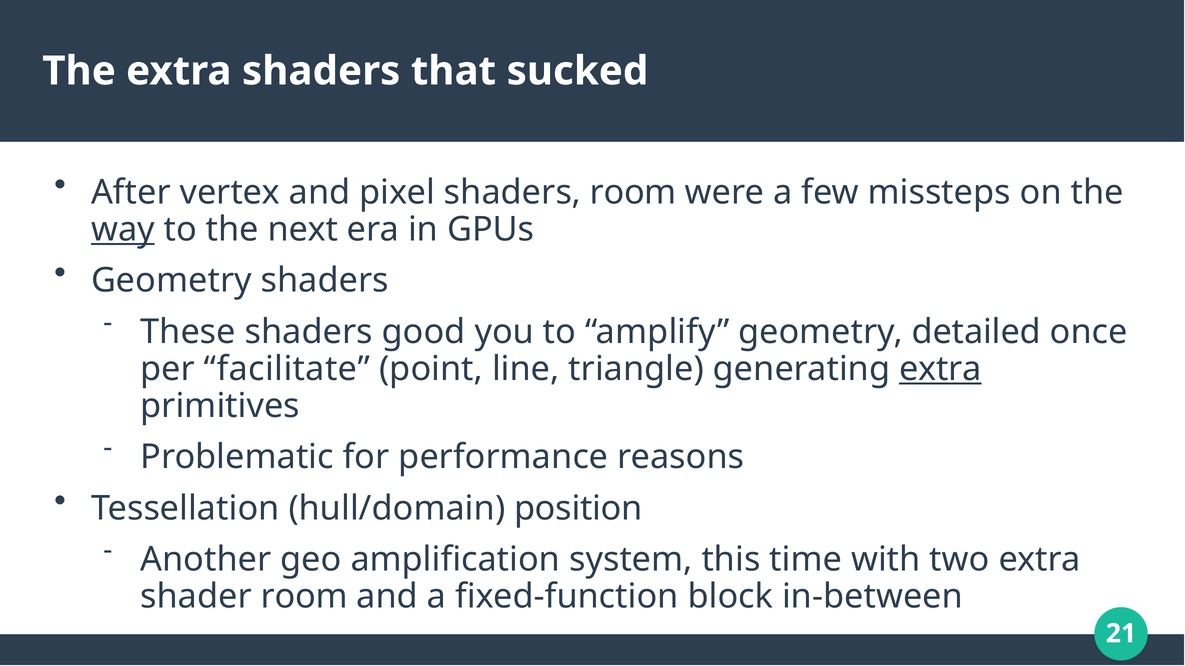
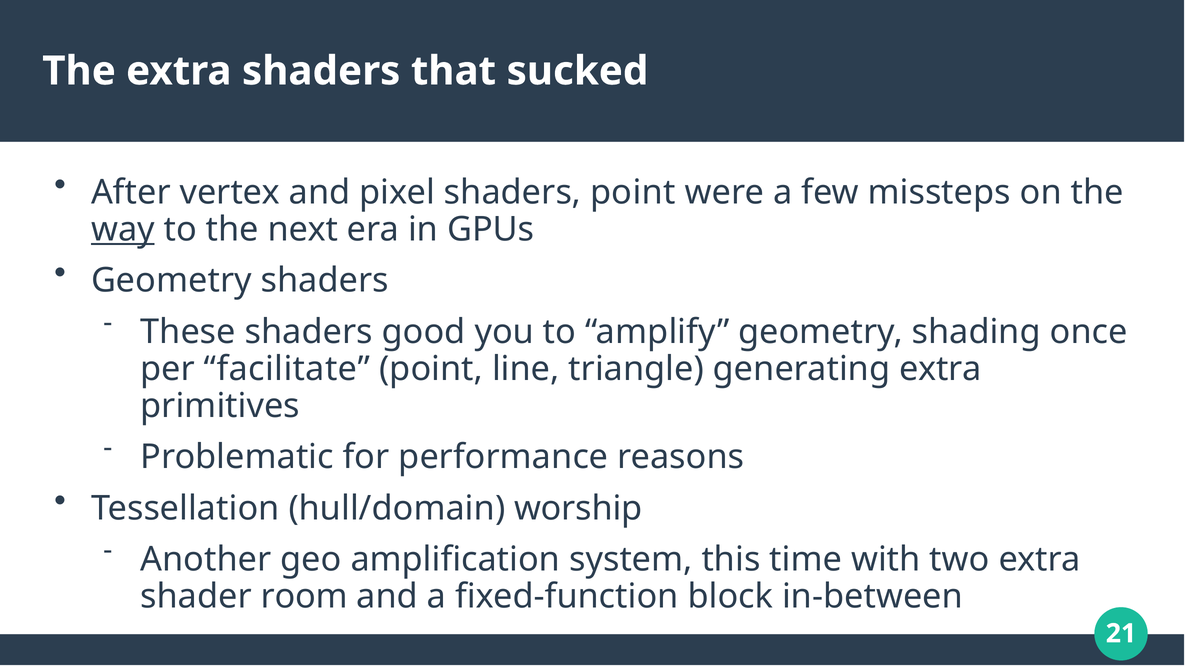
shaders room: room -> point
detailed: detailed -> shading
extra at (940, 369) underline: present -> none
position: position -> worship
